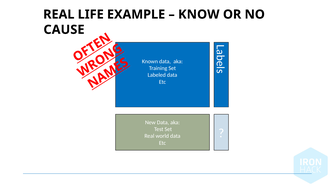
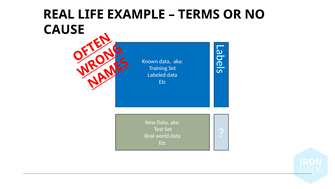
KNOW: KNOW -> TERMS
